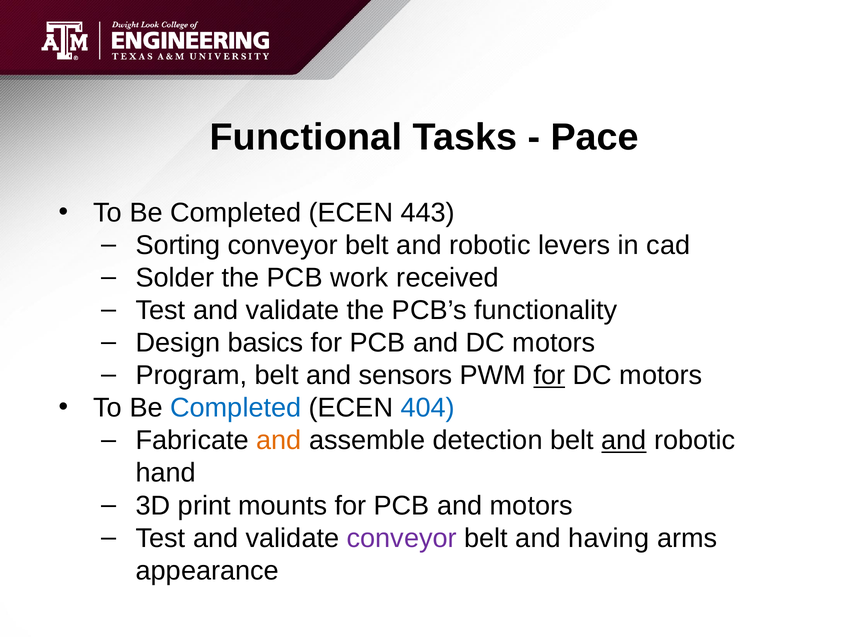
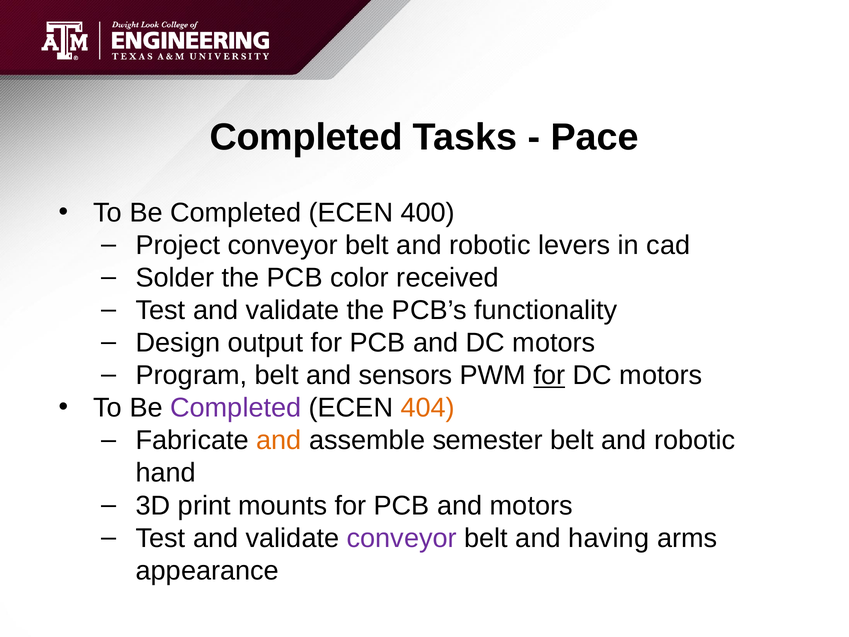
Functional at (306, 137): Functional -> Completed
443: 443 -> 400
Sorting: Sorting -> Project
work: work -> color
basics: basics -> output
Completed at (236, 408) colour: blue -> purple
404 colour: blue -> orange
detection: detection -> semester
and at (624, 440) underline: present -> none
